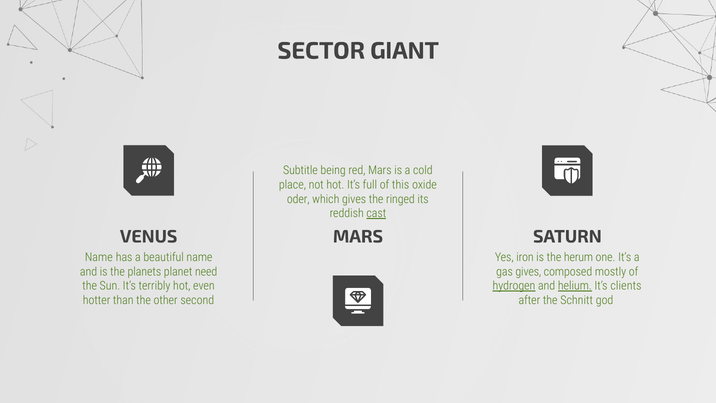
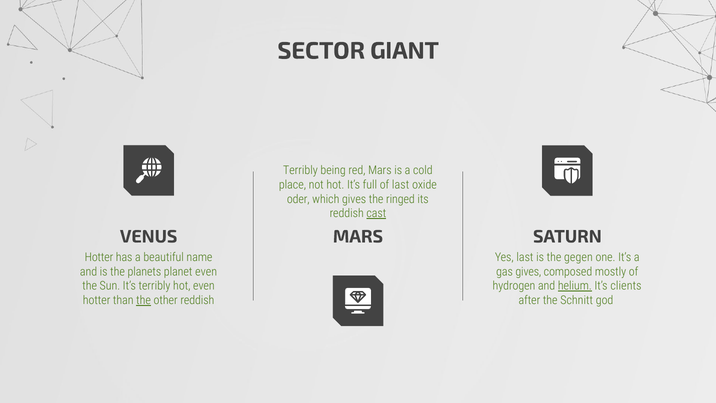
Subtitle at (300, 170): Subtitle -> Terribly
of this: this -> last
Name at (99, 257): Name -> Hotter
Yes iron: iron -> last
herum: herum -> gegen
planet need: need -> even
hydrogen underline: present -> none
the at (144, 300) underline: none -> present
other second: second -> reddish
